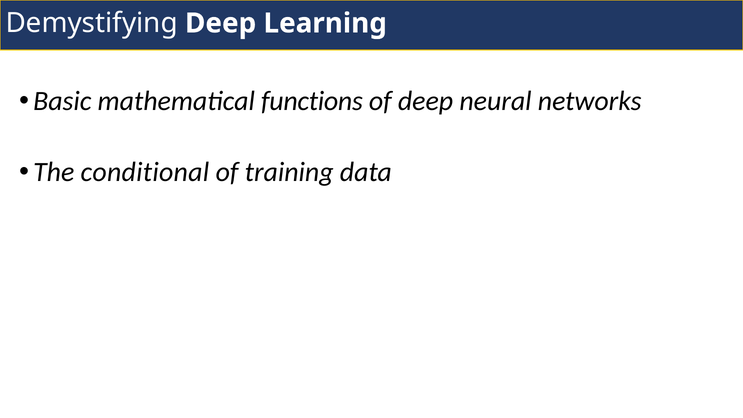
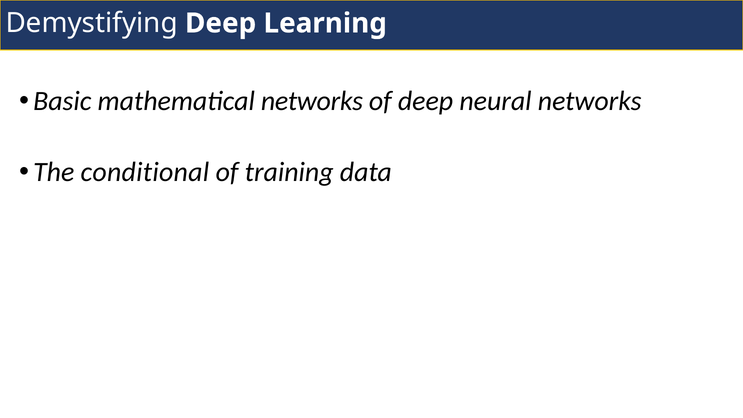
mathematical functions: functions -> networks
